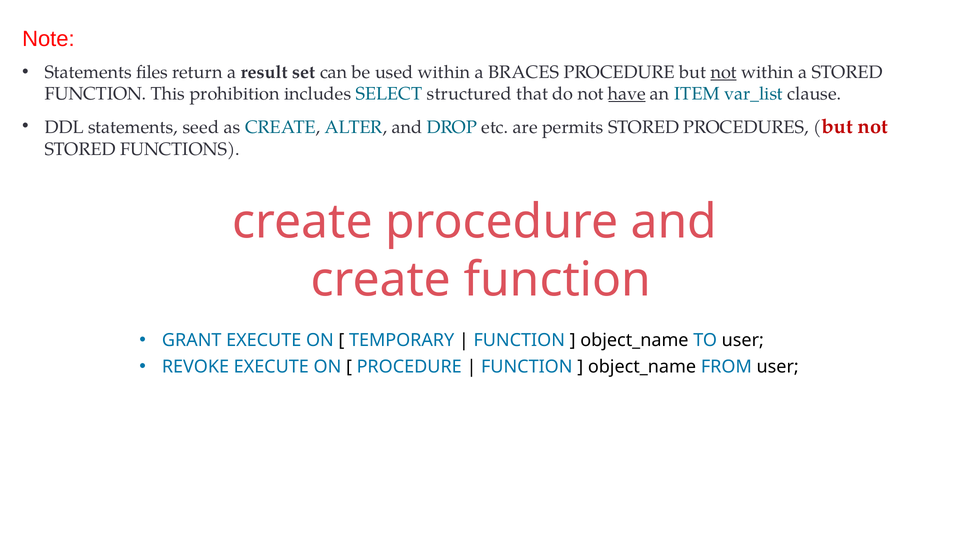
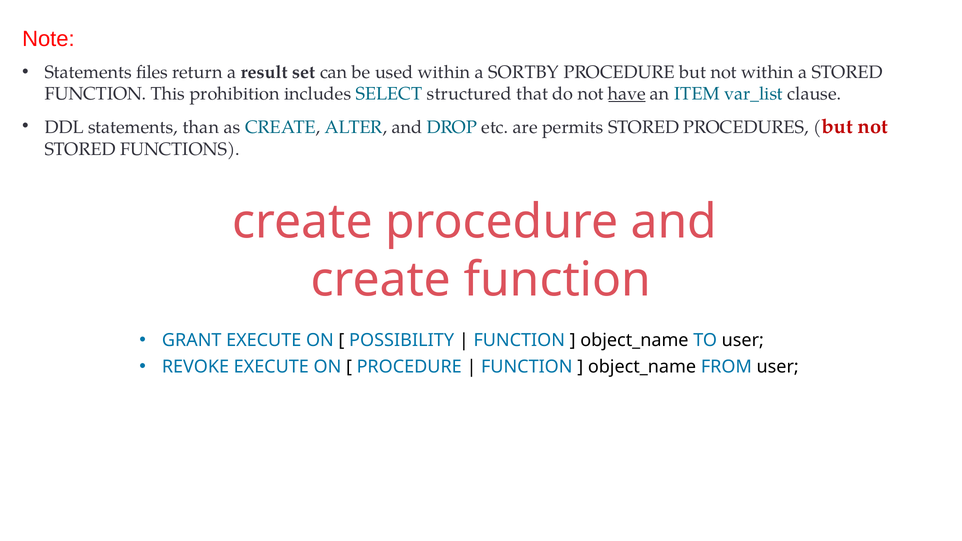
BRACES: BRACES -> SORTBY
not at (724, 72) underline: present -> none
seed: seed -> than
TEMPORARY: TEMPORARY -> POSSIBILITY
